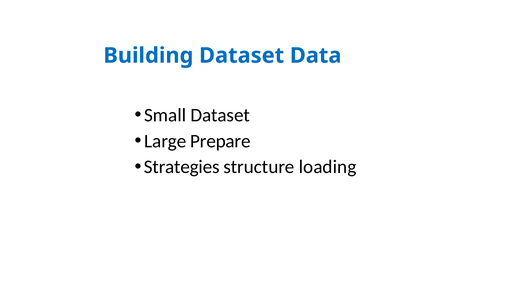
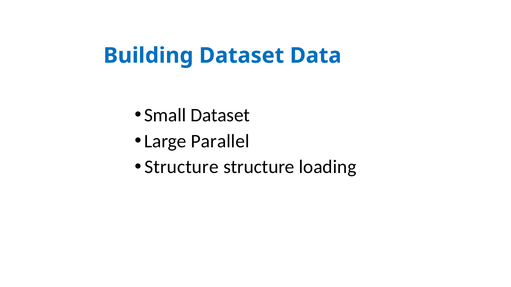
Prepare: Prepare -> Parallel
Strategies at (182, 167): Strategies -> Structure
